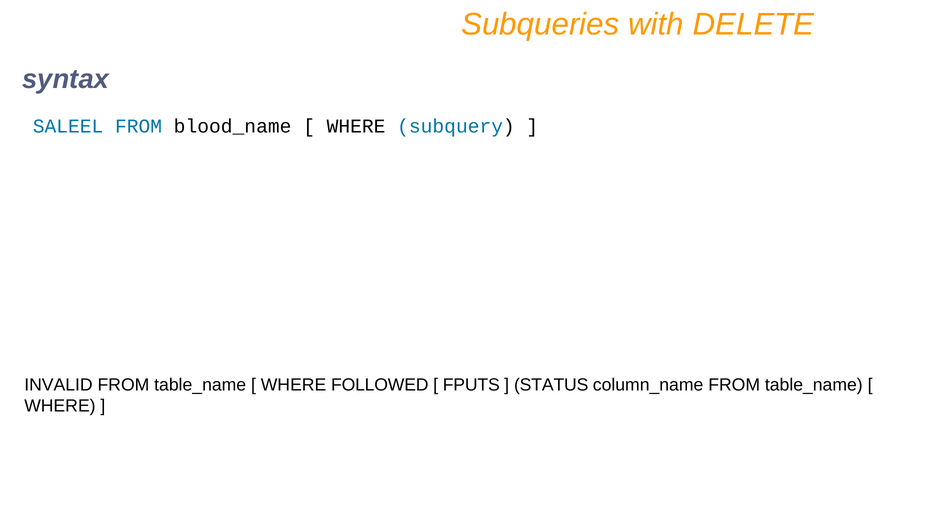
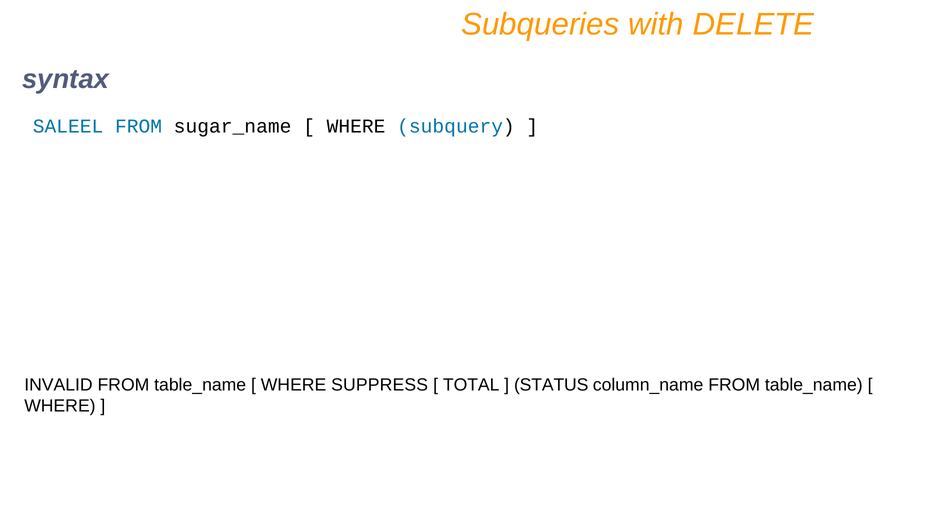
blood_name: blood_name -> sugar_name
FOLLOWED: FOLLOWED -> SUPPRESS
FPUTS: FPUTS -> TOTAL
